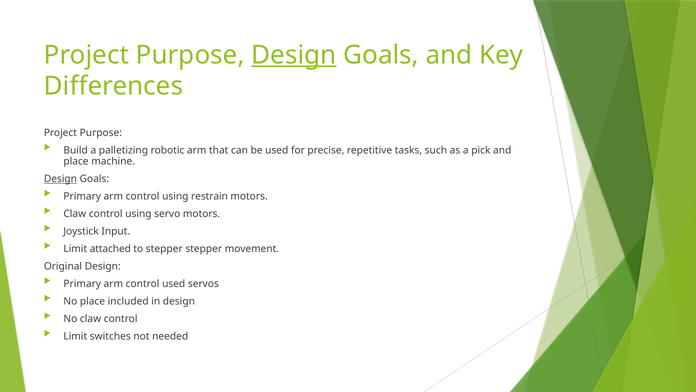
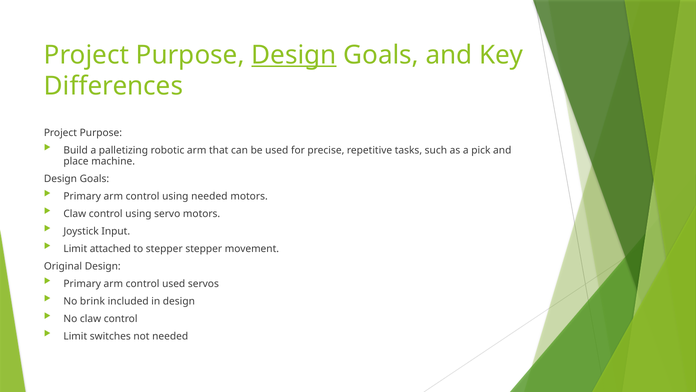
Design at (60, 179) underline: present -> none
using restrain: restrain -> needed
No place: place -> brink
